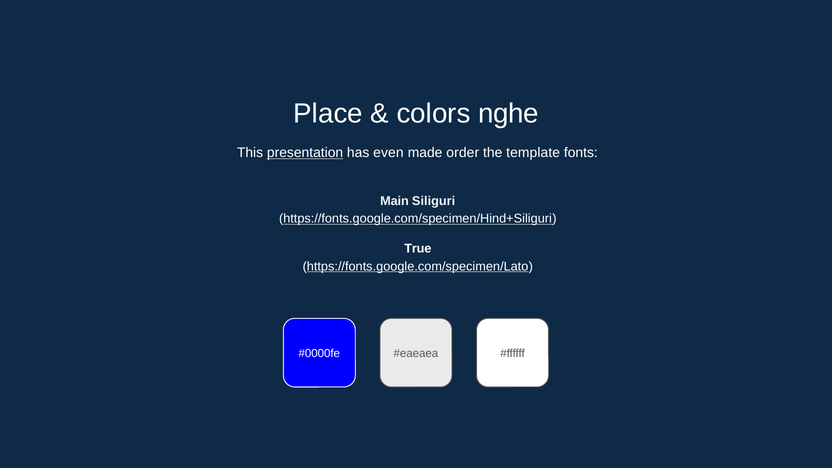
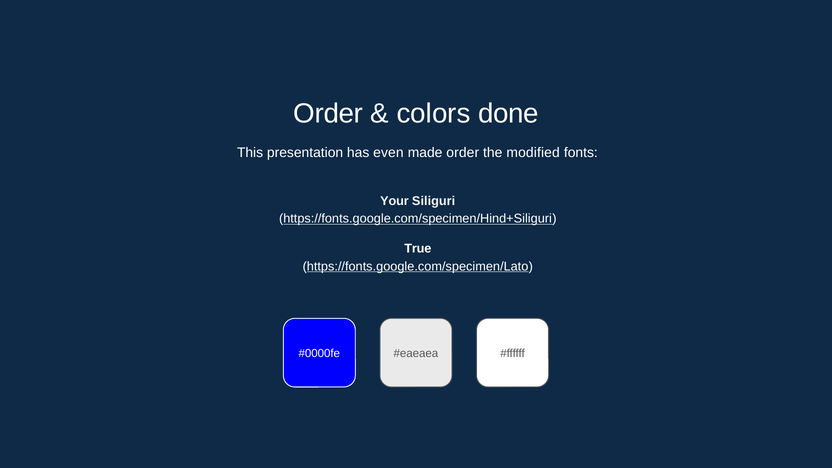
Place at (328, 114): Place -> Order
nghe: nghe -> done
presentation underline: present -> none
template: template -> modified
Main: Main -> Your
